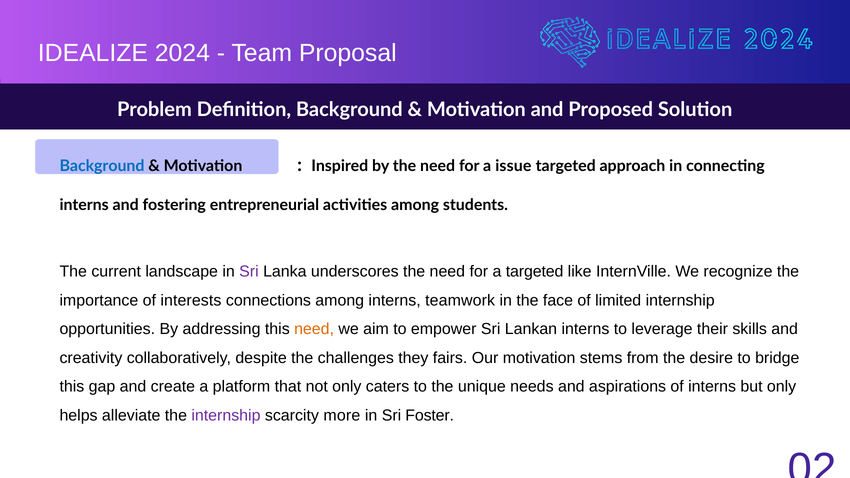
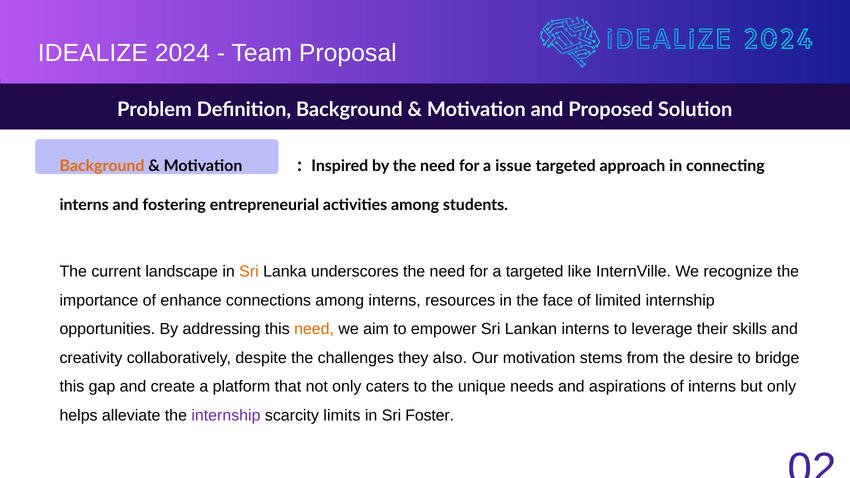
Background at (102, 166) colour: blue -> orange
Sri at (249, 272) colour: purple -> orange
interests: interests -> enhance
teamwork: teamwork -> resources
fairs: fairs -> also
more: more -> limits
